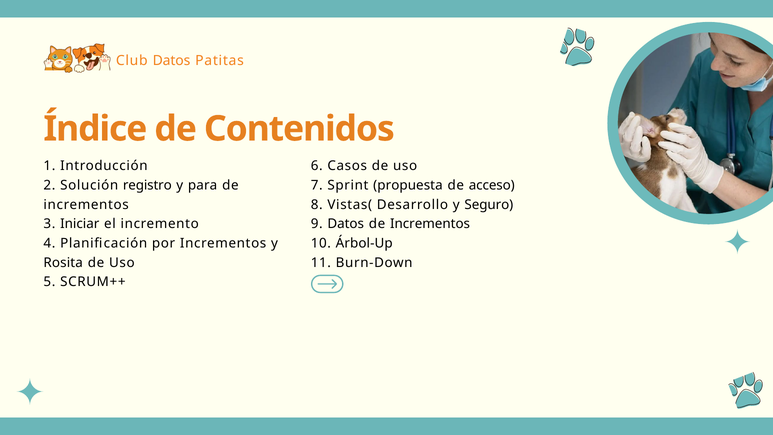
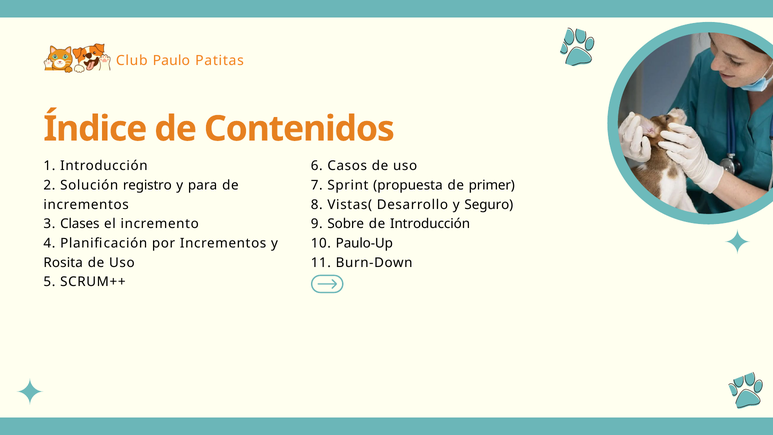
Club Datos: Datos -> Paulo
acceso: acceso -> primer
Iniciar: Iniciar -> Clases
9 Datos: Datos -> Sobre
Incrementos at (430, 224): Incrementos -> Introducción
Árbol-Up: Árbol-Up -> Paulo-Up
